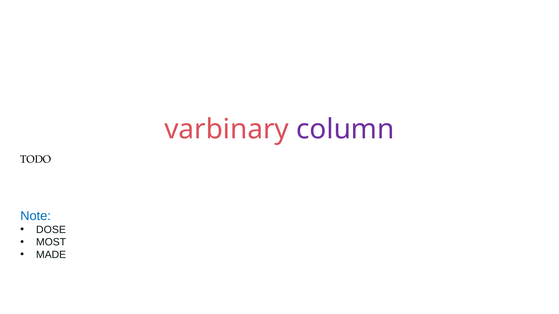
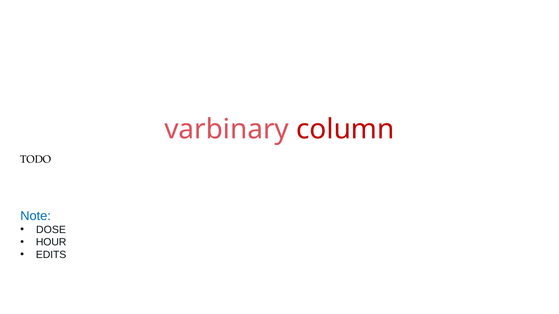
column colour: purple -> red
MOST: MOST -> HOUR
MADE: MADE -> EDITS
